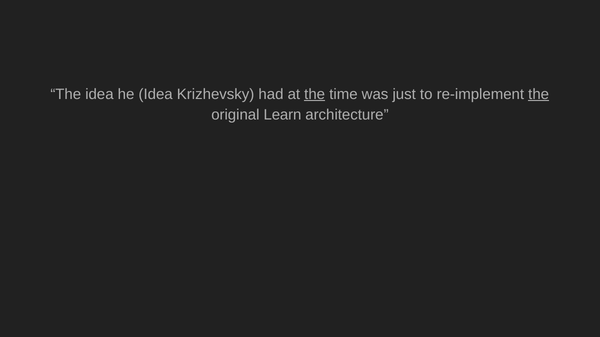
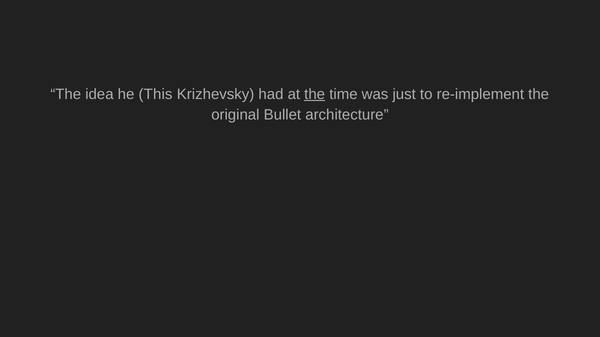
he Idea: Idea -> This
the at (539, 94) underline: present -> none
Learn: Learn -> Bullet
